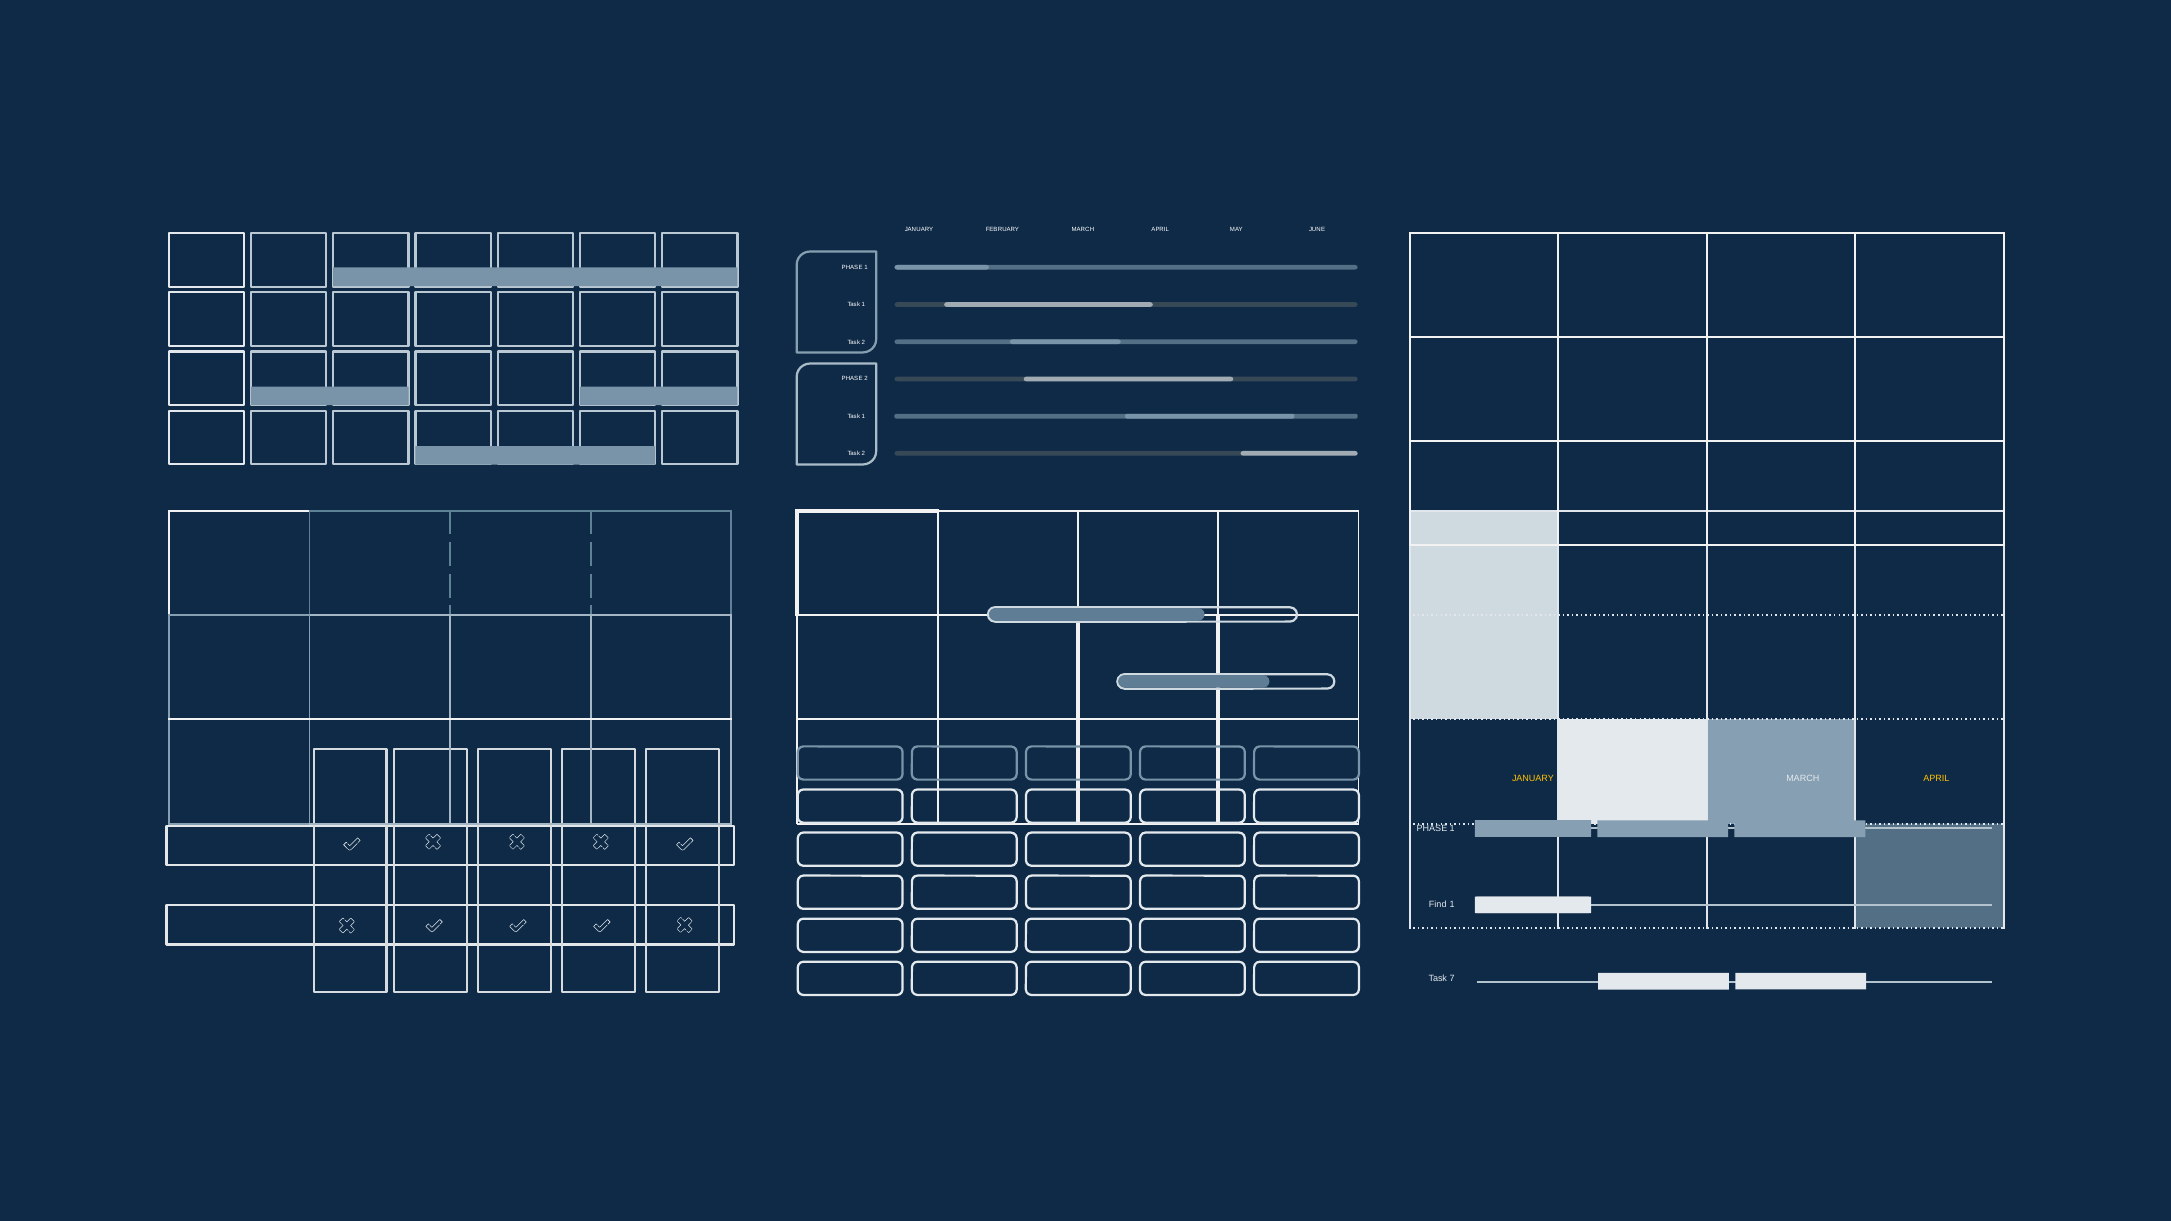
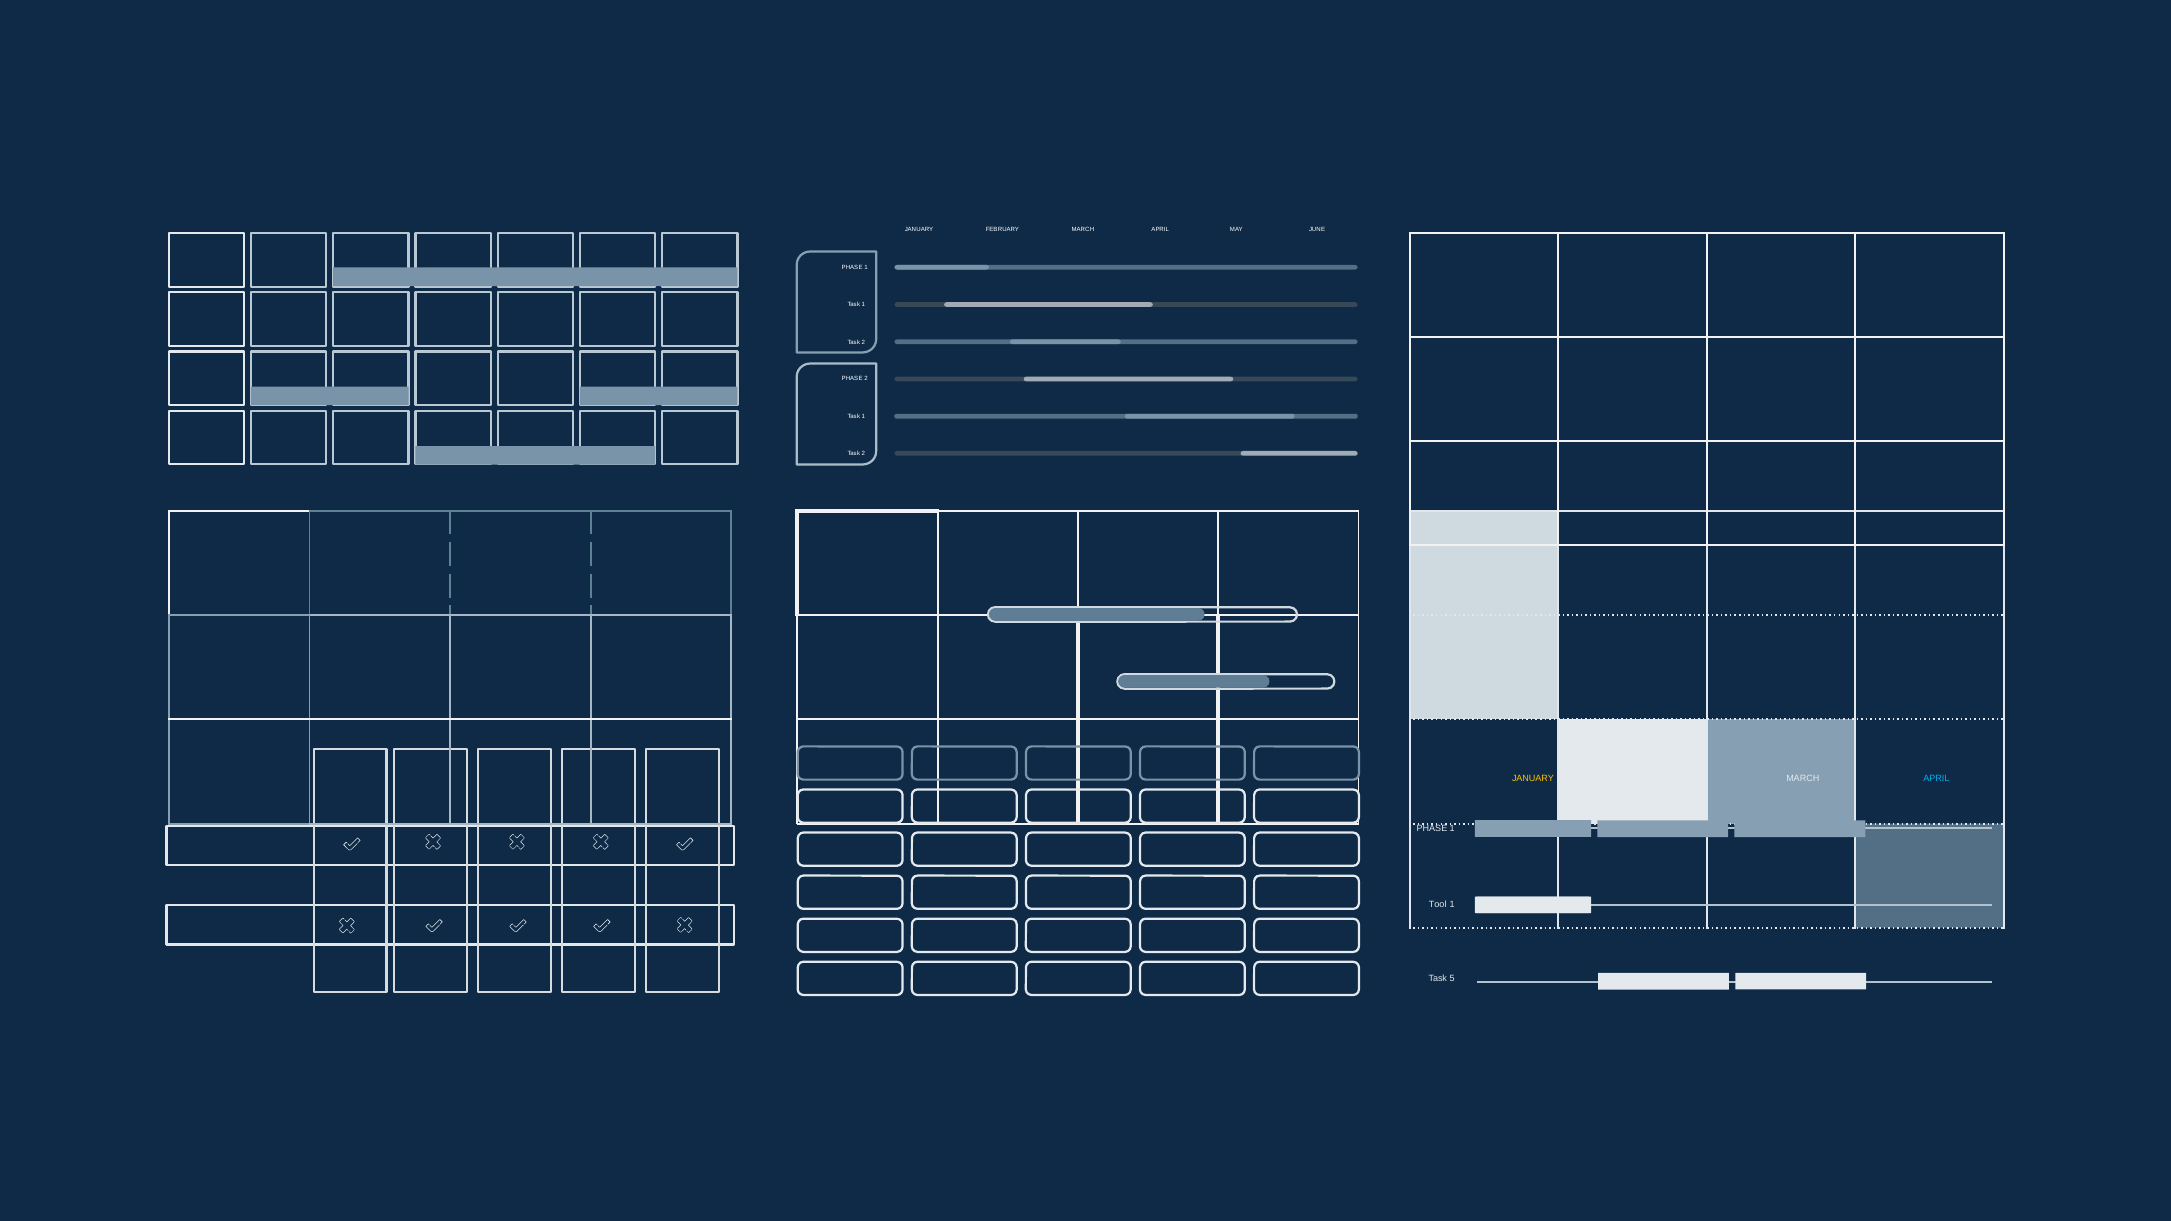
APRIL at (1936, 779) colour: yellow -> light blue
Find: Find -> Tool
7: 7 -> 5
